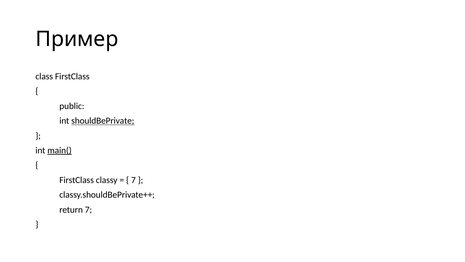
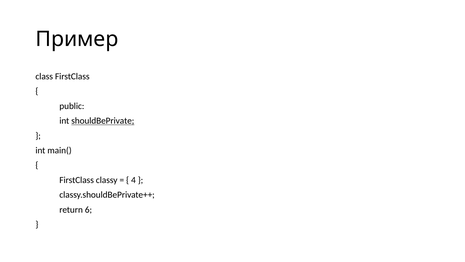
main( underline: present -> none
7 at (133, 180): 7 -> 4
return 7: 7 -> 6
